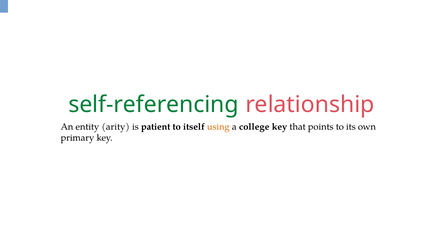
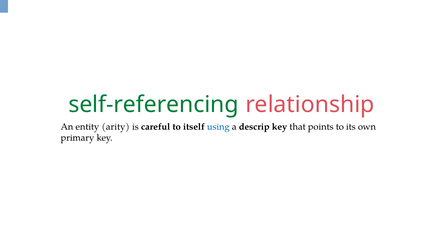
patient: patient -> careful
using colour: orange -> blue
college: college -> descrip
